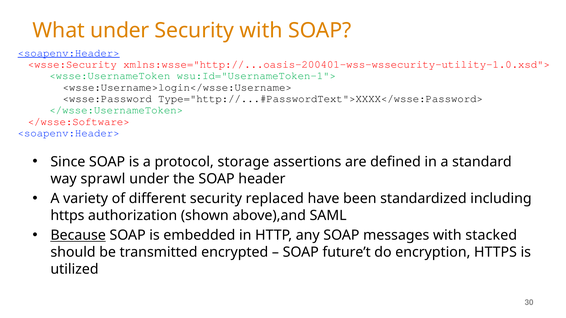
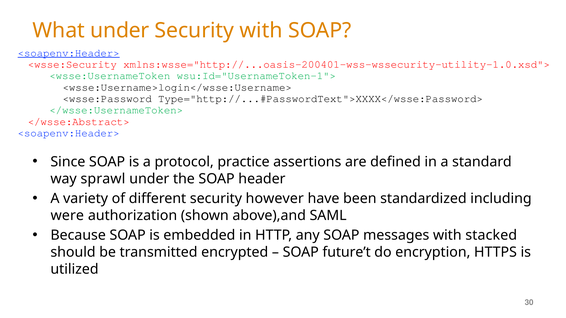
</wsse:Software>: </wsse:Software> -> </wsse:Abstract>
storage: storage -> practice
replaced: replaced -> however
https at (67, 216): https -> were
Because underline: present -> none
